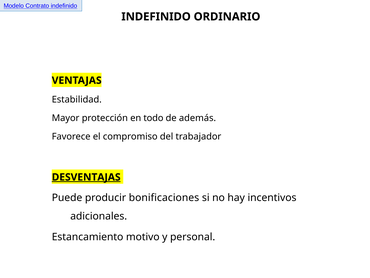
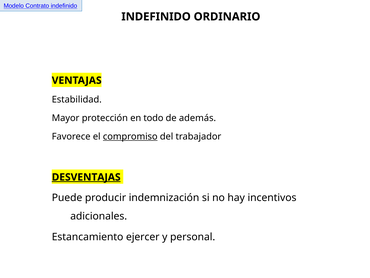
compromiso underline: none -> present
bonificaciones: bonificaciones -> indemnización
motivo: motivo -> ejercer
